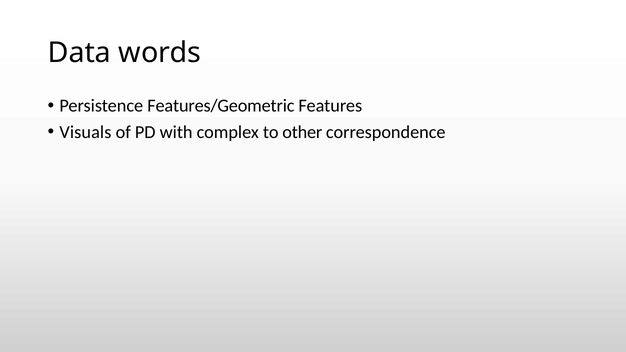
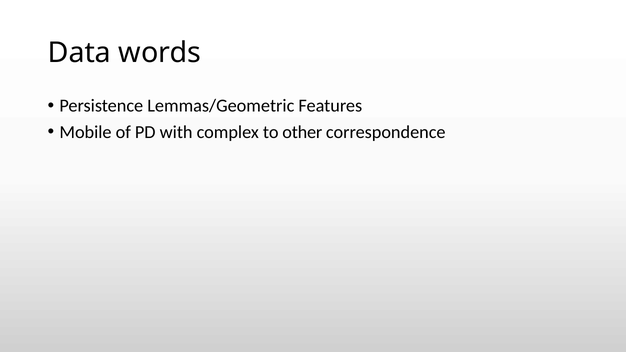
Features/Geometric: Features/Geometric -> Lemmas/Geometric
Visuals: Visuals -> Mobile
